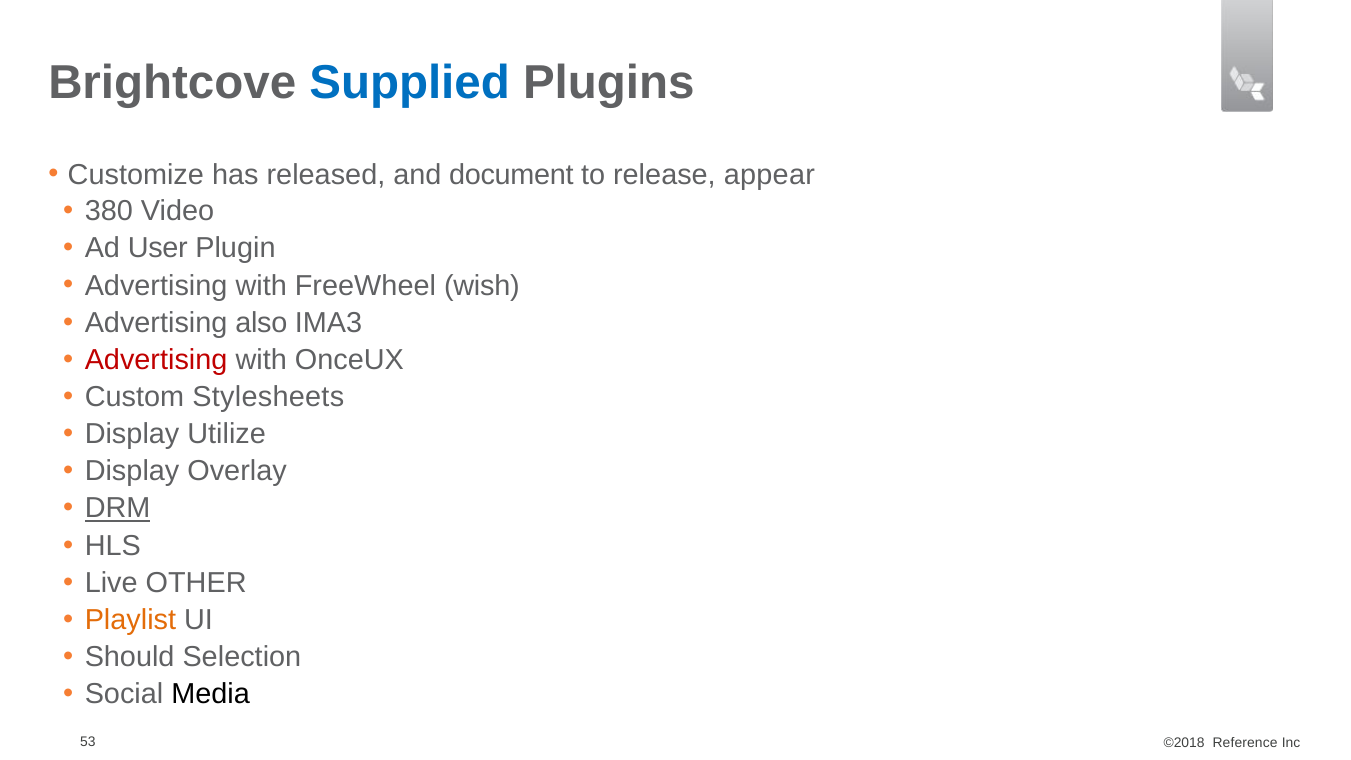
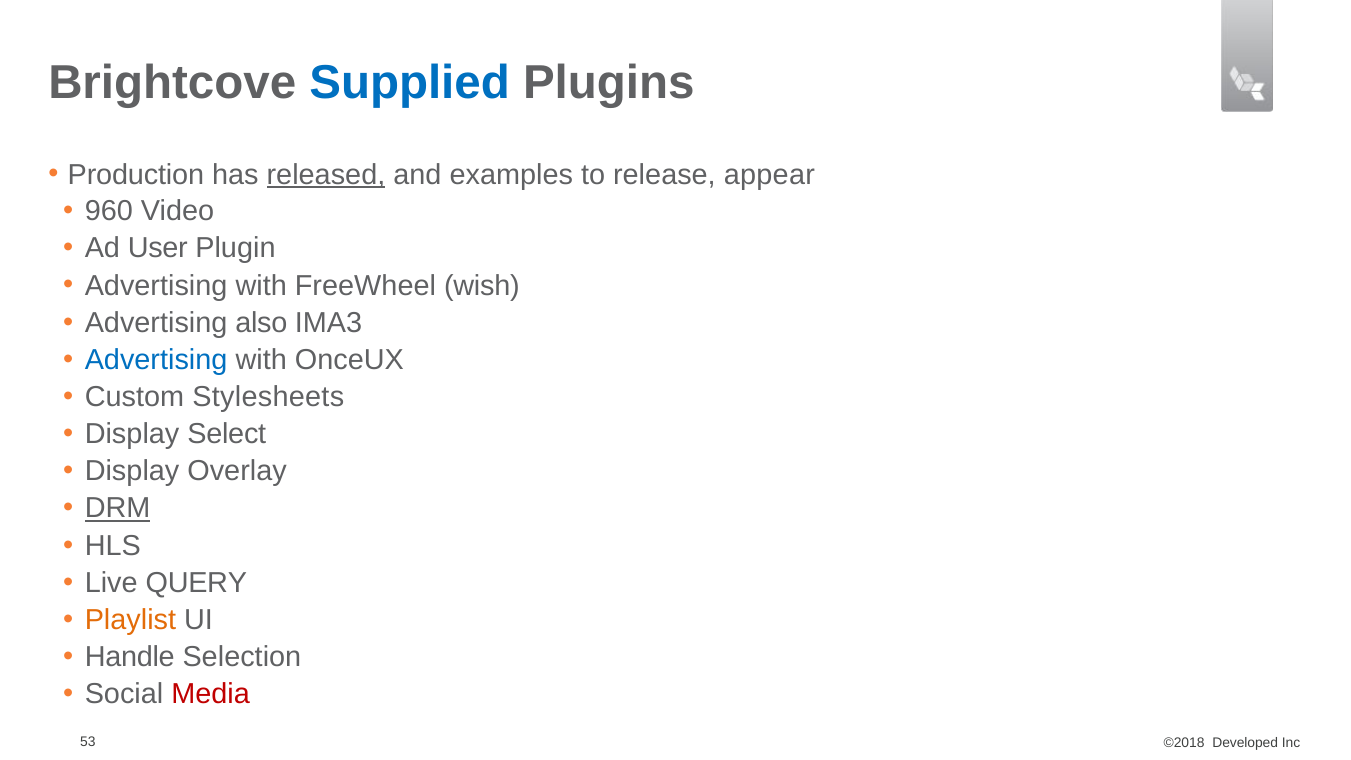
Customize: Customize -> Production
released underline: none -> present
document: document -> examples
380: 380 -> 960
Advertising at (156, 360) colour: red -> blue
Utilize: Utilize -> Select
OTHER: OTHER -> QUERY
Should: Should -> Handle
Media colour: black -> red
Reference: Reference -> Developed
